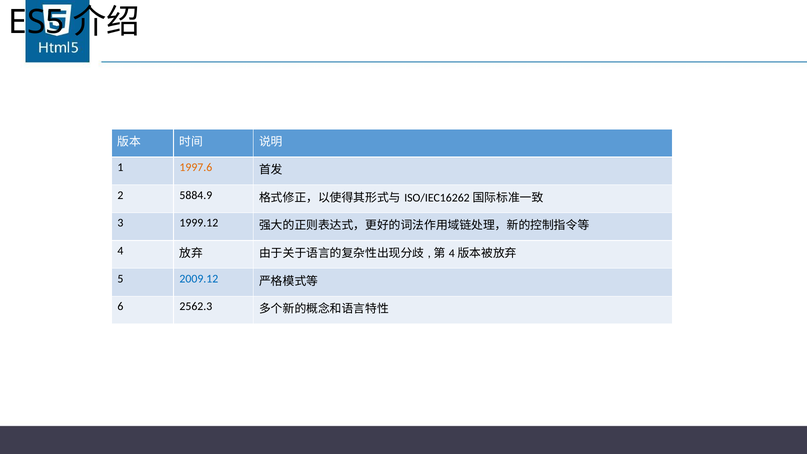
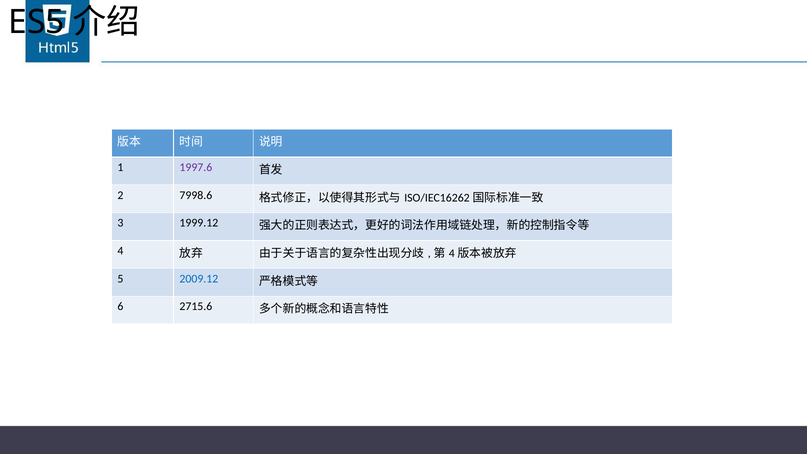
1997.6 colour: orange -> purple
5884.9: 5884.9 -> 7998.6
2562.3: 2562.3 -> 2715.6
